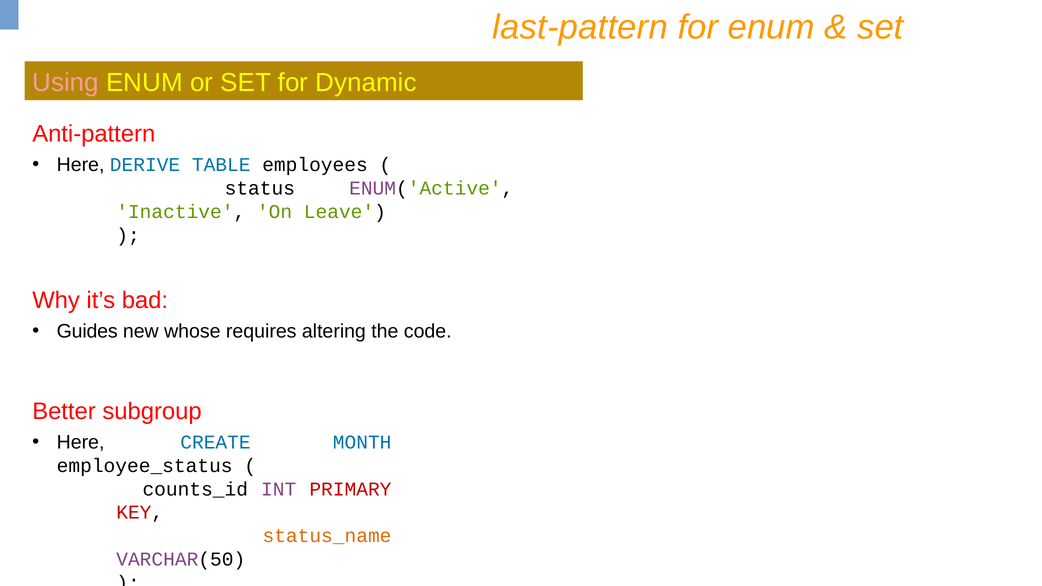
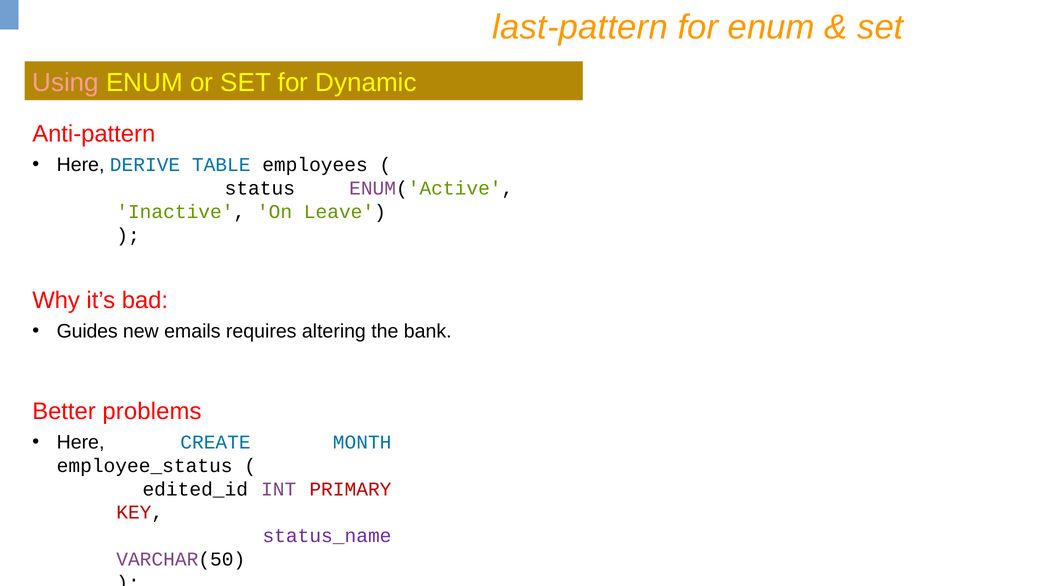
whose: whose -> emails
code: code -> bank
subgroup: subgroup -> problems
counts_id: counts_id -> edited_id
status_name colour: orange -> purple
